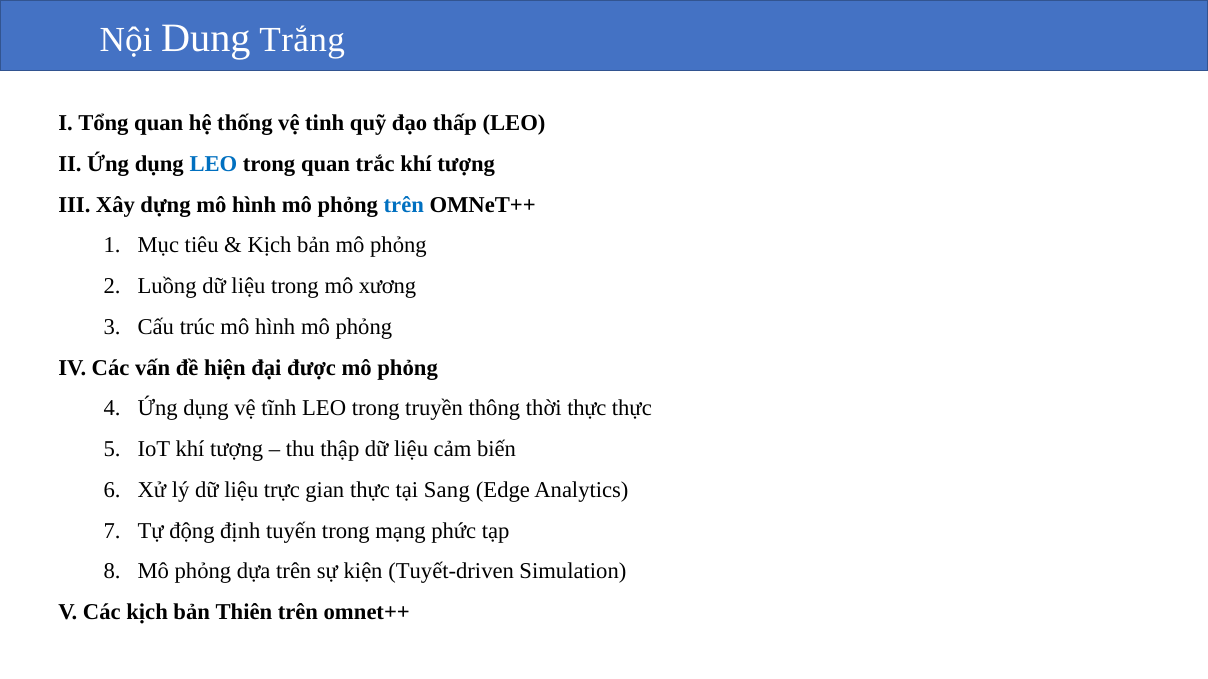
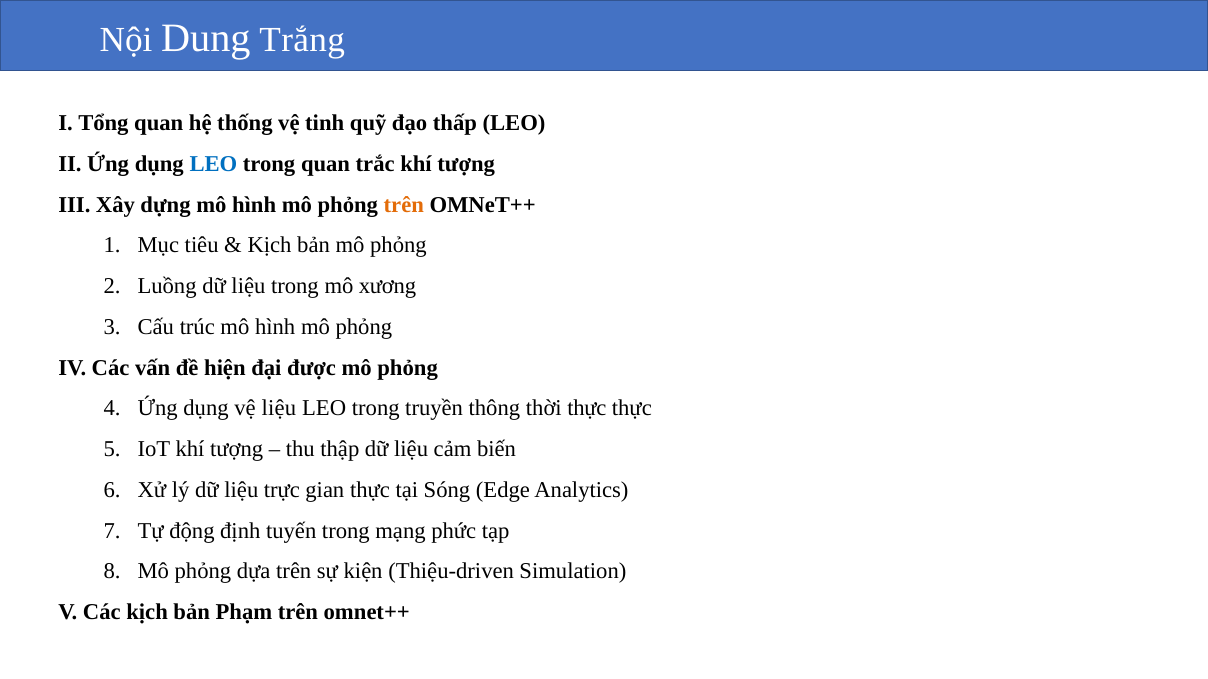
trên at (404, 205) colour: blue -> orange
vệ tĩnh: tĩnh -> liệu
Sang: Sang -> Sóng
Tuyết-driven: Tuyết-driven -> Thiệu-driven
Thiên: Thiên -> Phạm
